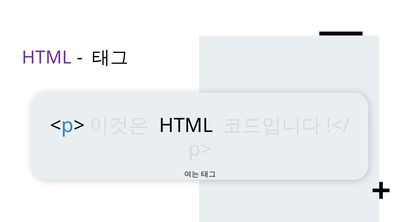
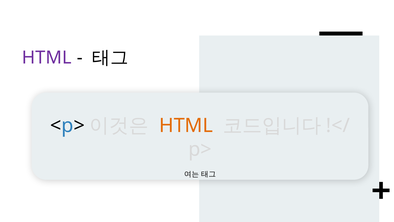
HTML at (186, 125) colour: black -> orange
